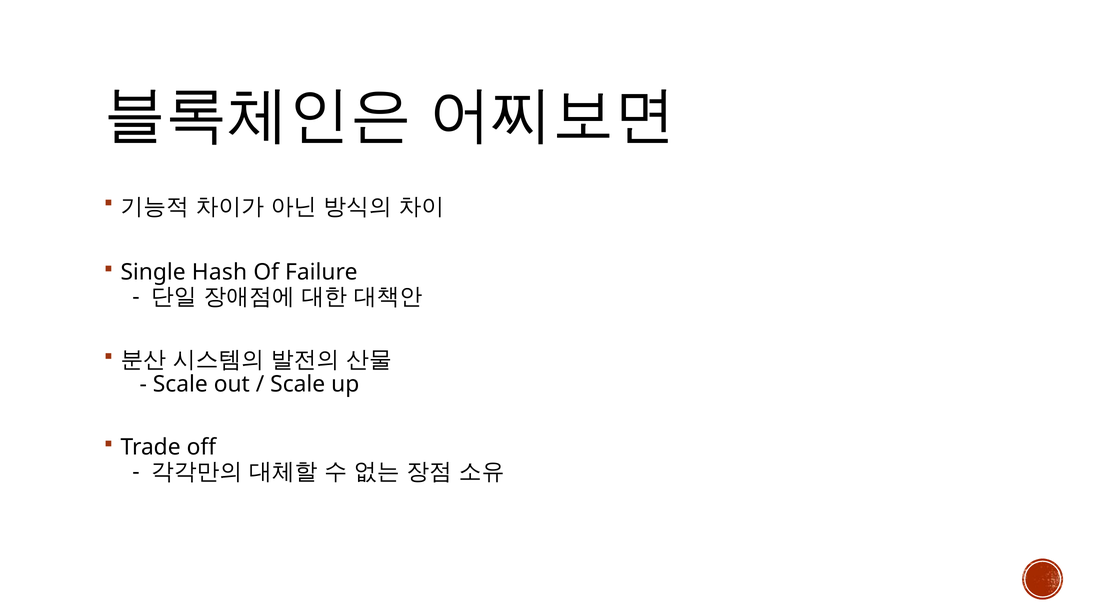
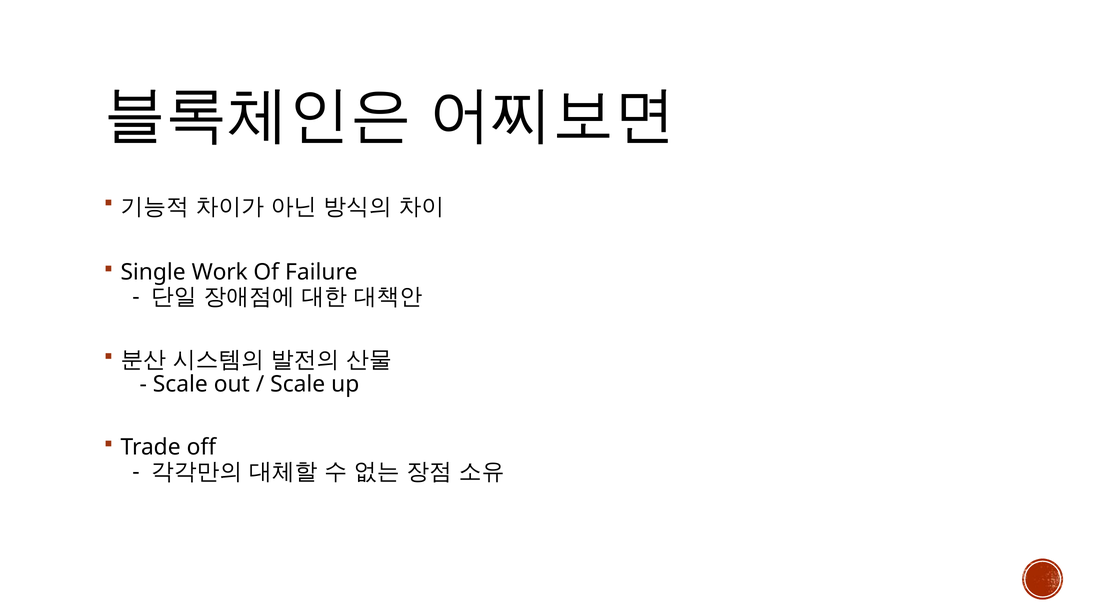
Hash: Hash -> Work
